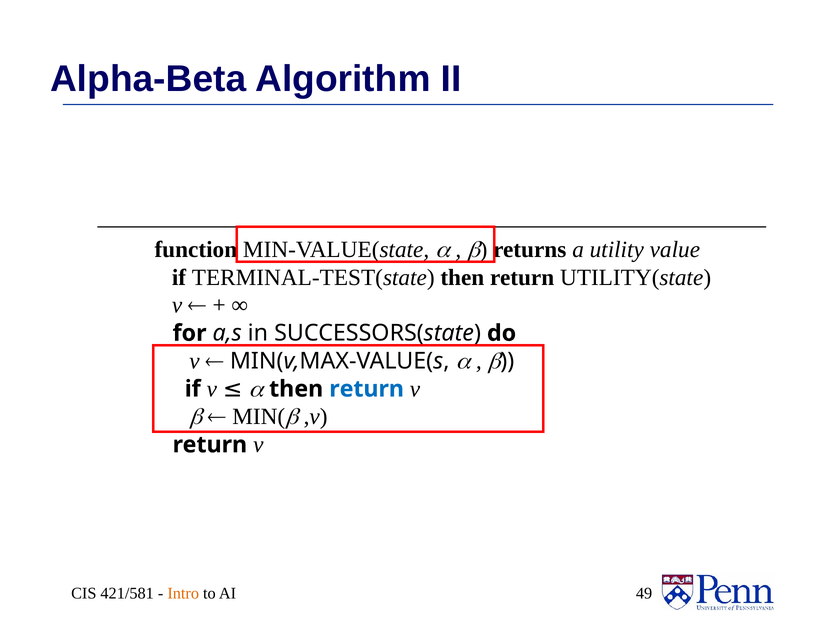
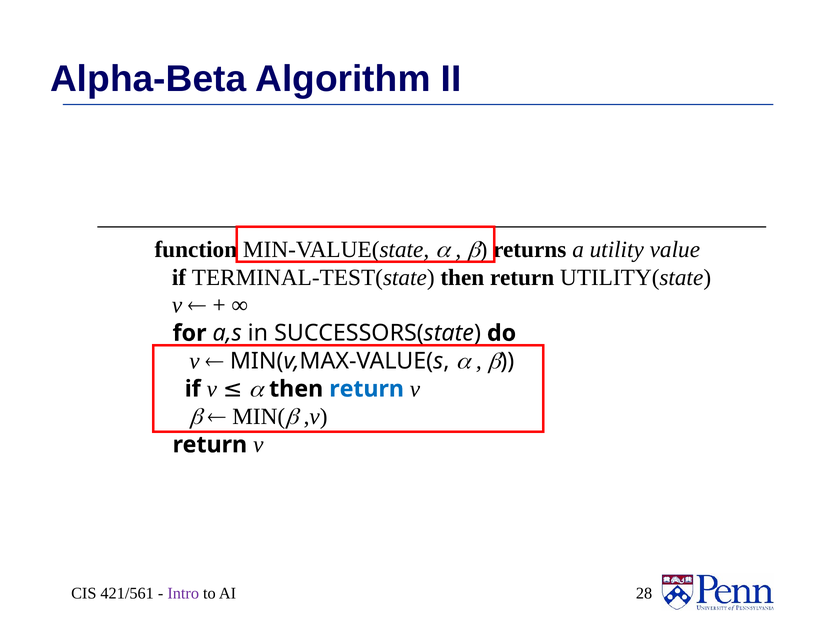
421/581: 421/581 -> 421/561
Intro colour: orange -> purple
49: 49 -> 28
